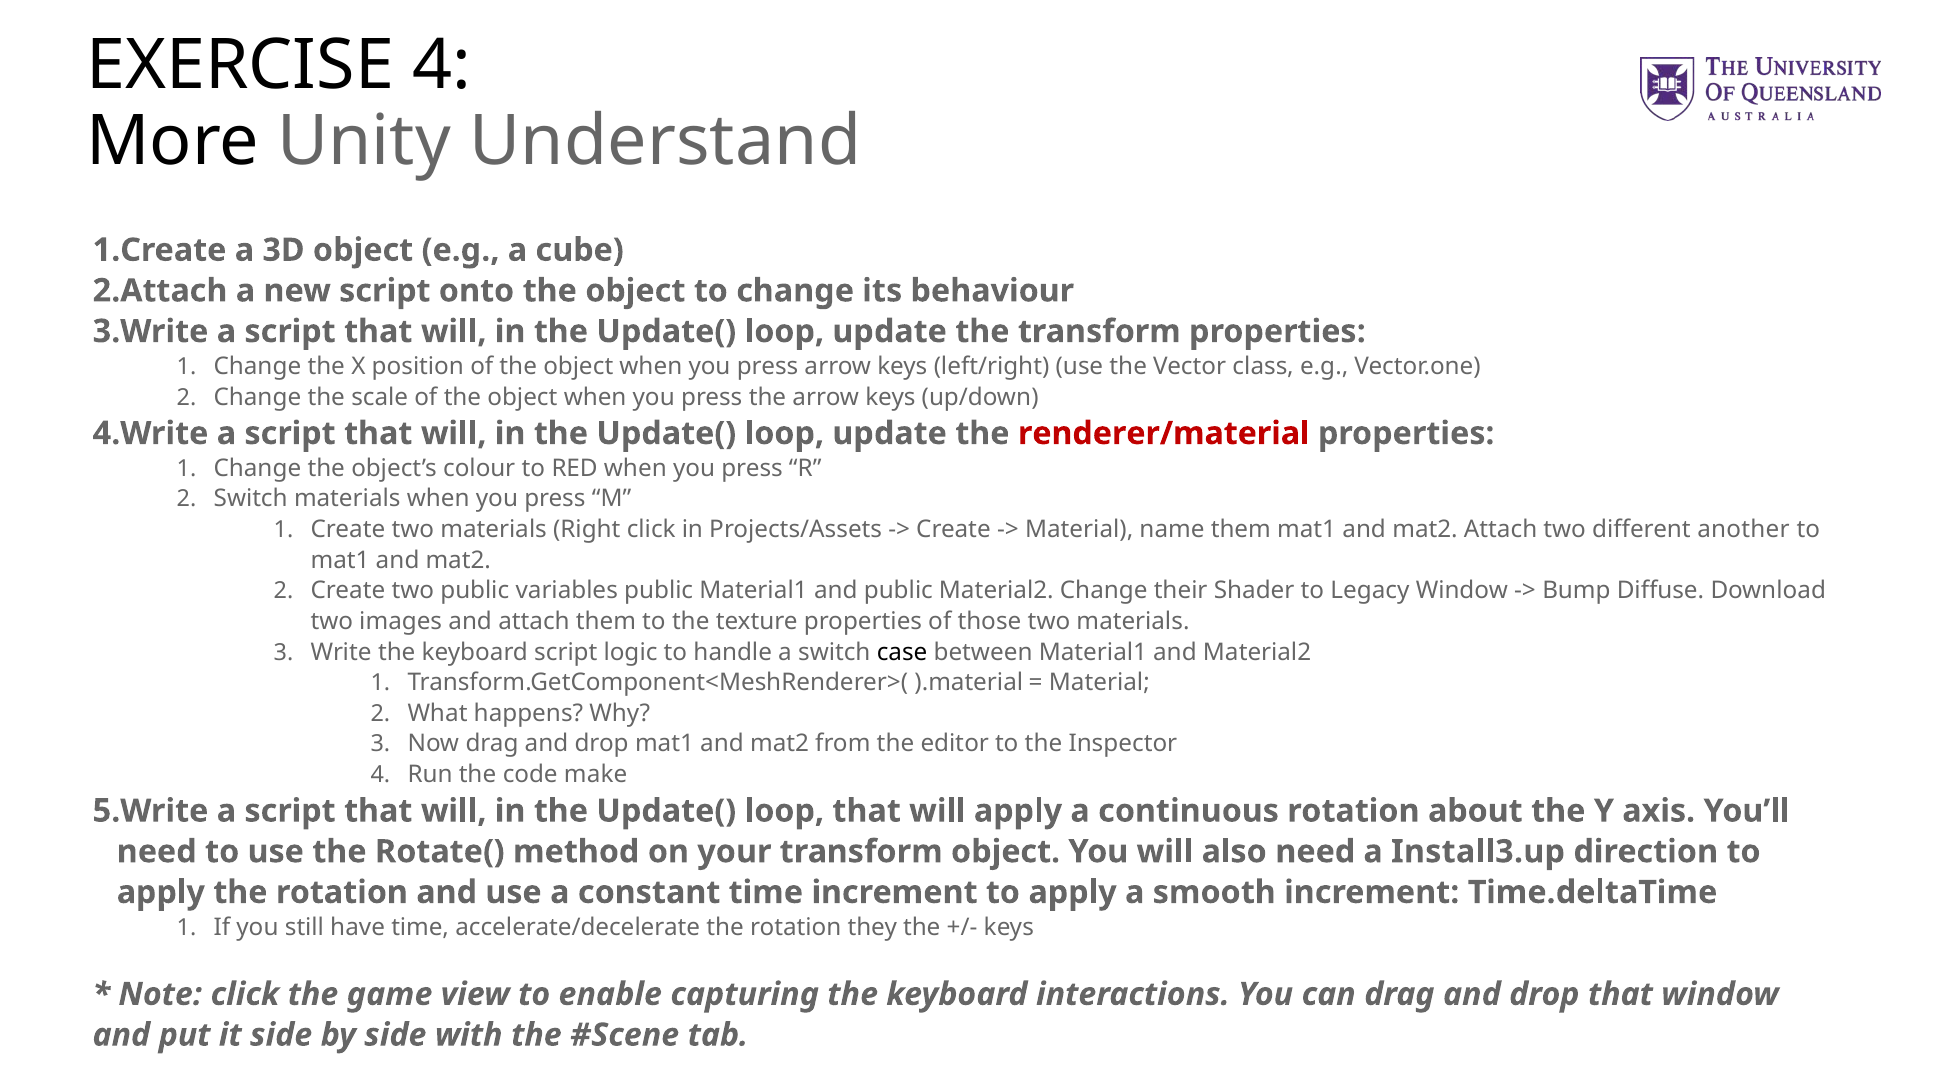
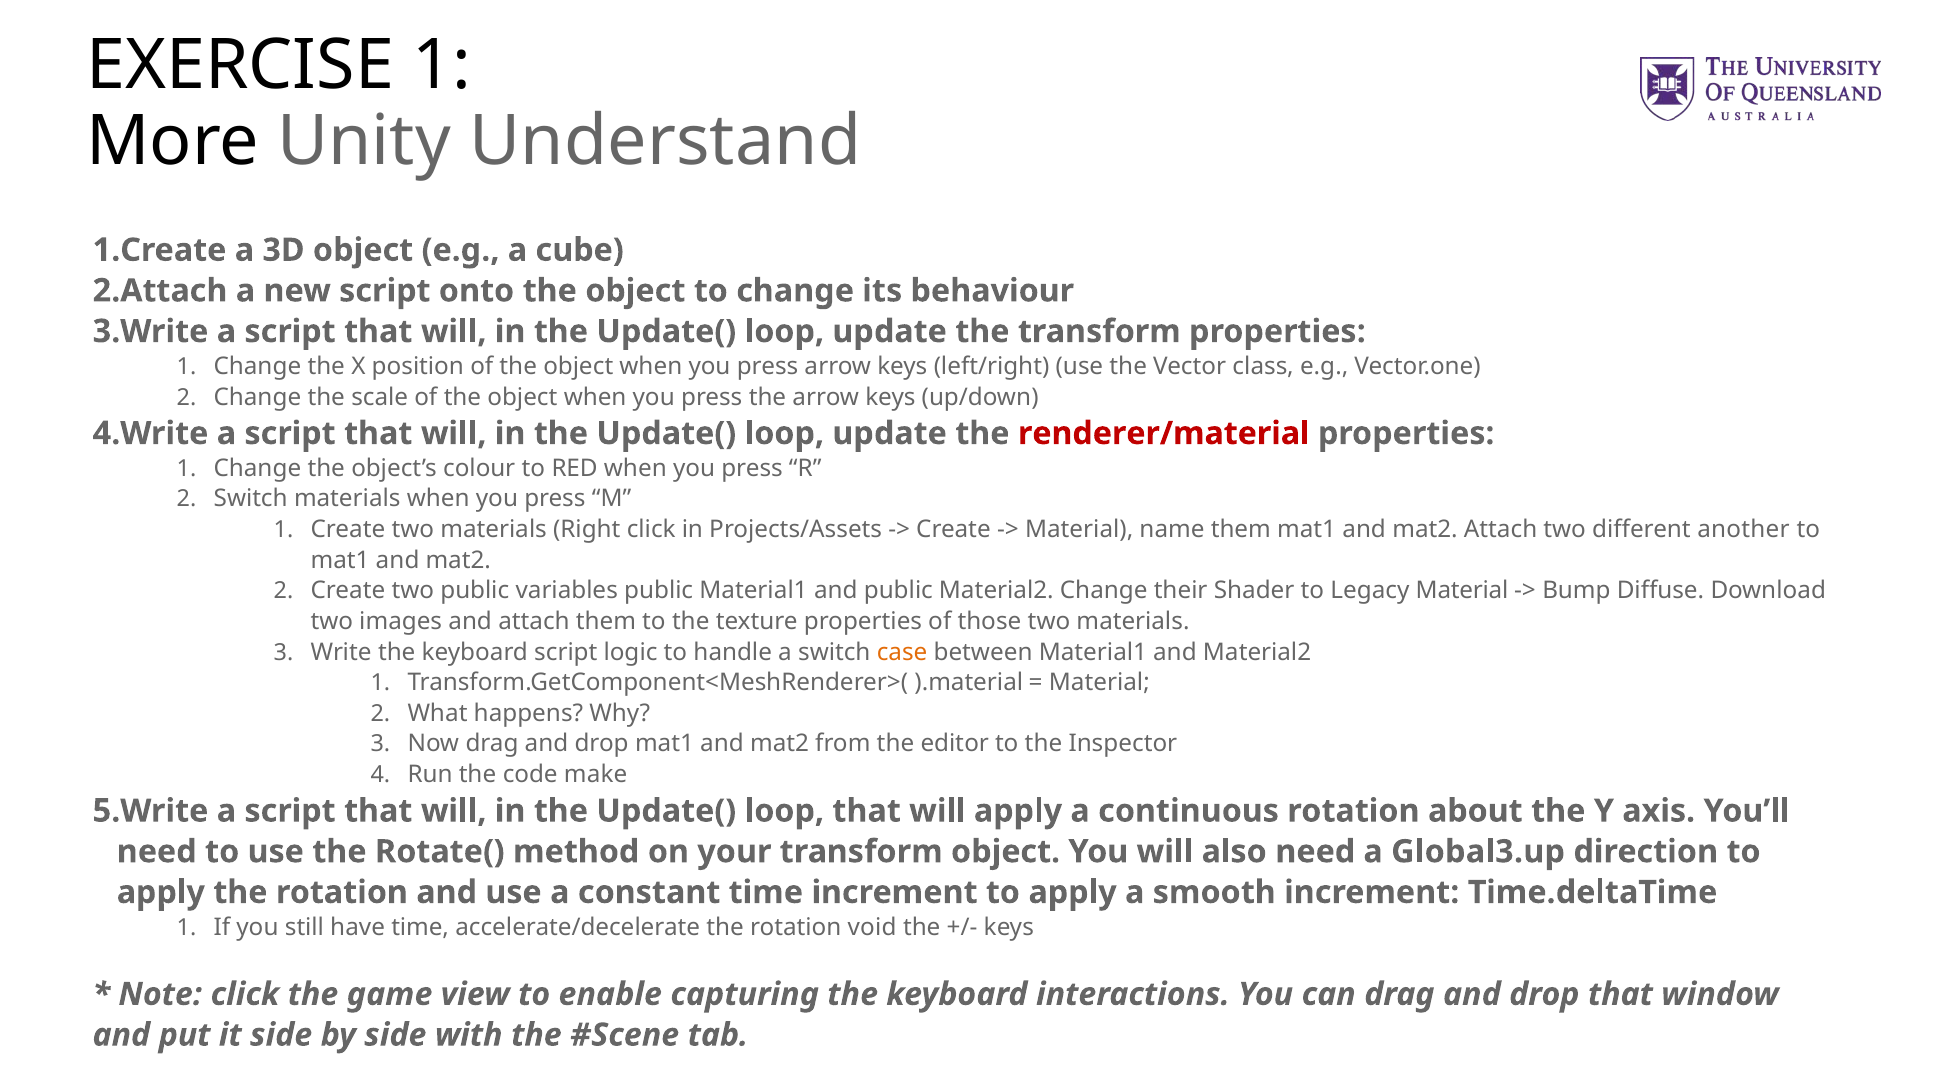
EXERCISE 4: 4 -> 1
Legacy Window: Window -> Material
case colour: black -> orange
Install3.up: Install3.up -> Global3.up
they: they -> void
